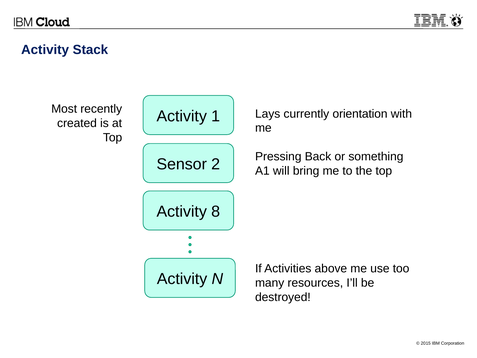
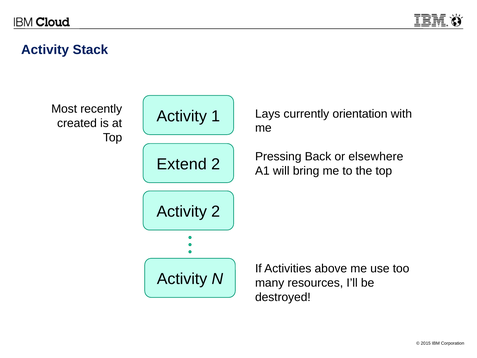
something: something -> elsewhere
Sensor: Sensor -> Extend
Activity 8: 8 -> 2
